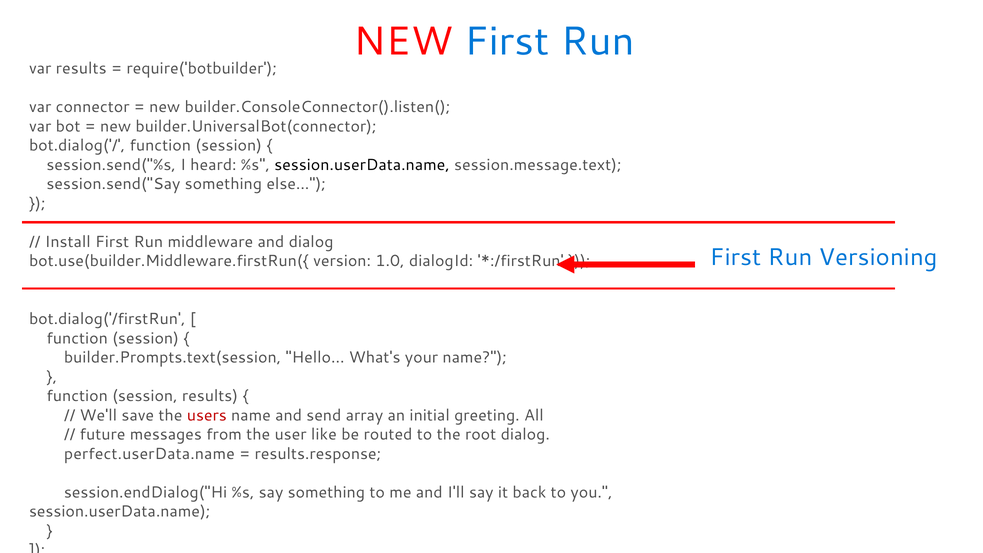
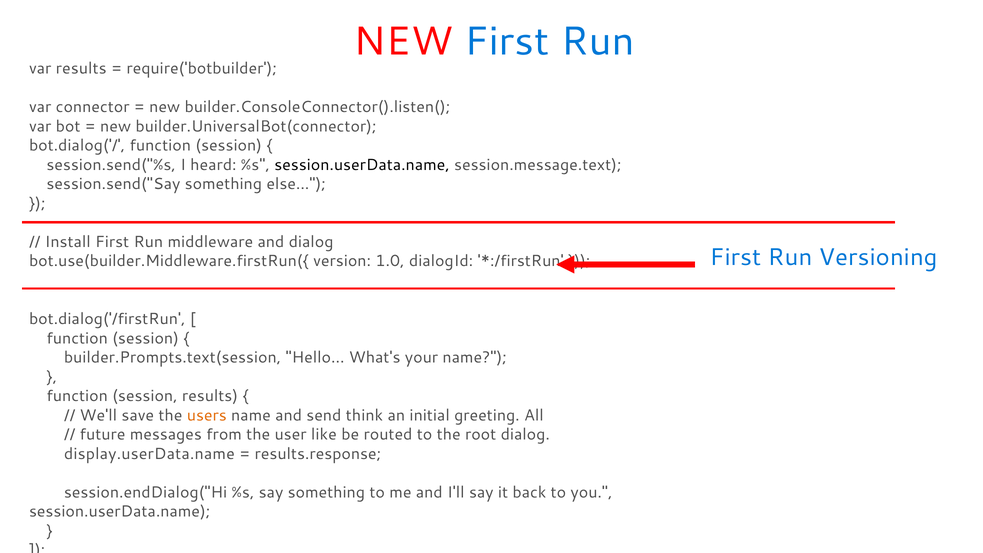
users colour: red -> orange
array: array -> think
perfect.userData.name: perfect.userData.name -> display.userData.name
